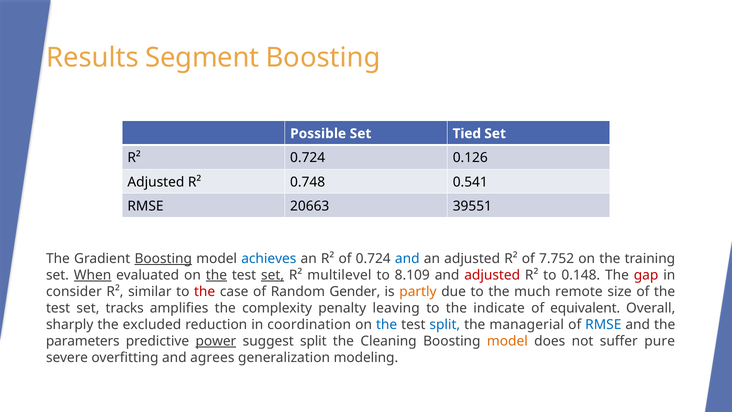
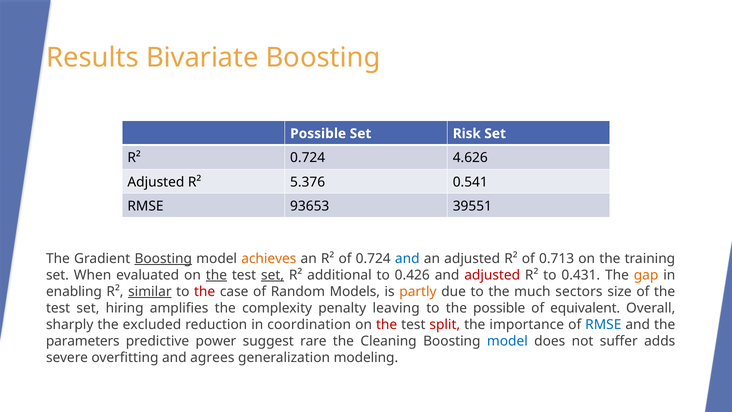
Segment: Segment -> Bivariate
Tied: Tied -> Risk
0.126: 0.126 -> 4.626
0.748: 0.748 -> 5.376
20663: 20663 -> 93653
achieves colour: blue -> orange
7.752: 7.752 -> 0.713
When underline: present -> none
multilevel: multilevel -> additional
8.109: 8.109 -> 0.426
0.148: 0.148 -> 0.431
gap colour: red -> orange
consider: consider -> enabling
similar underline: none -> present
Gender: Gender -> Models
remote: remote -> sectors
tracks: tracks -> hiring
the indicate: indicate -> possible
the at (387, 324) colour: blue -> red
split at (445, 324) colour: blue -> red
managerial: managerial -> importance
power underline: present -> none
suggest split: split -> rare
model at (507, 341) colour: orange -> blue
pure: pure -> adds
